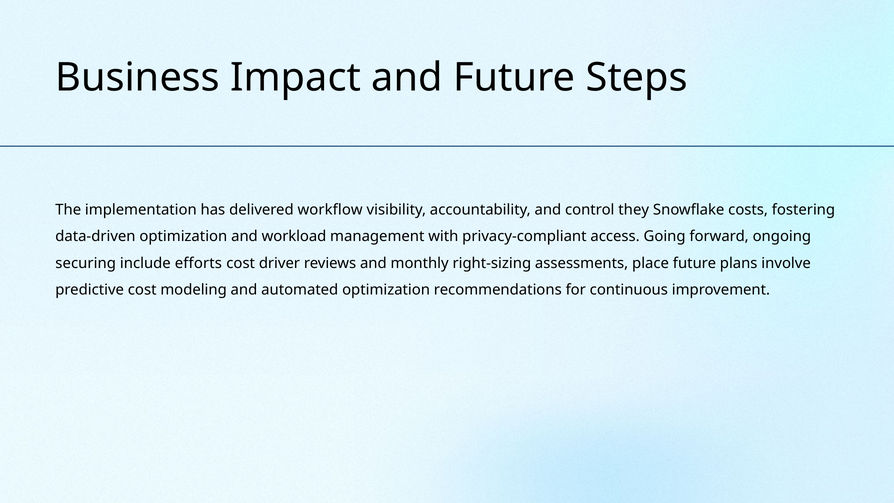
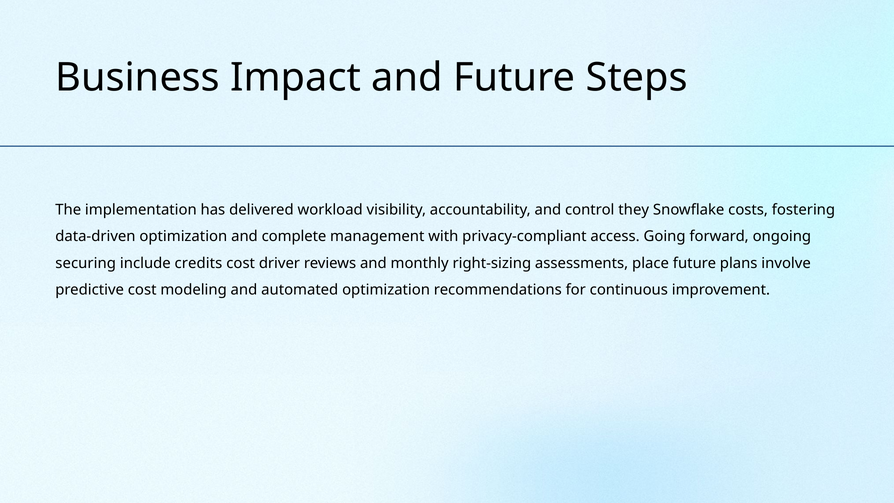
workflow: workflow -> workload
workload: workload -> complete
efforts: efforts -> credits
